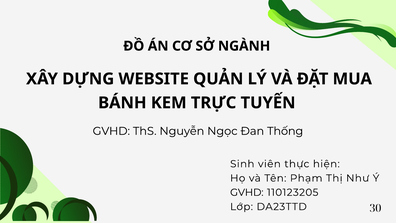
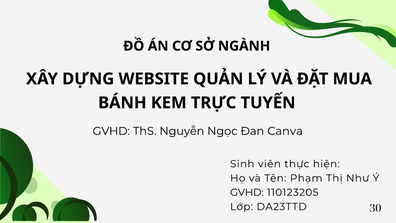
Thống: Thống -> Canva
